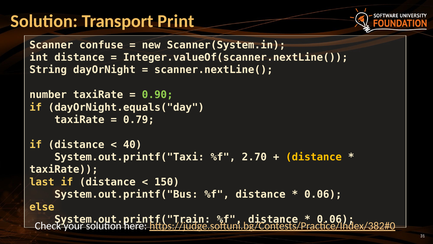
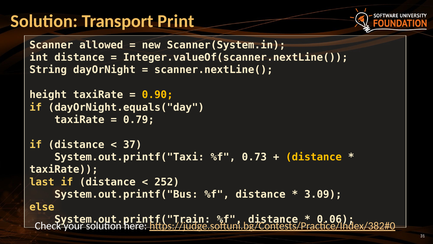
confuse: confuse -> allowed
number: number -> height
0.90 colour: light green -> yellow
40: 40 -> 37
2.70: 2.70 -> 0.73
150: 150 -> 252
0.06 at (323, 194): 0.06 -> 3.09
